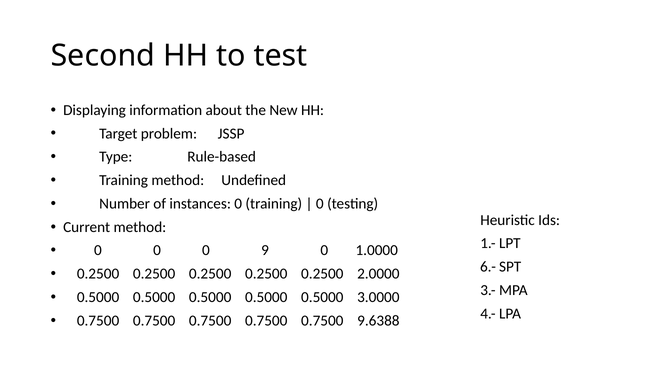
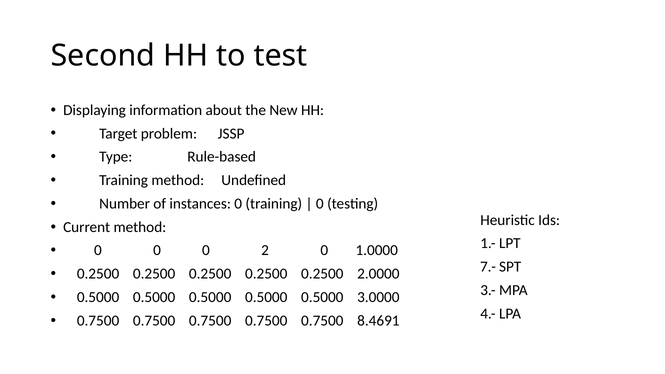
9: 9 -> 2
6.-: 6.- -> 7.-
9.6388: 9.6388 -> 8.4691
